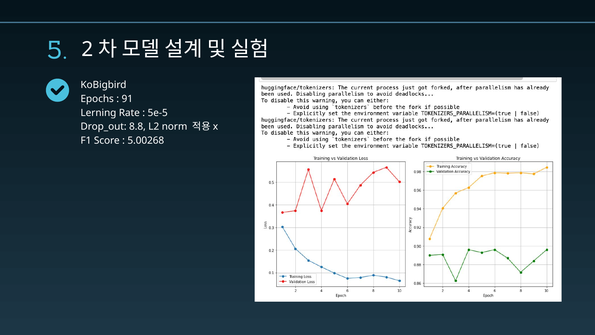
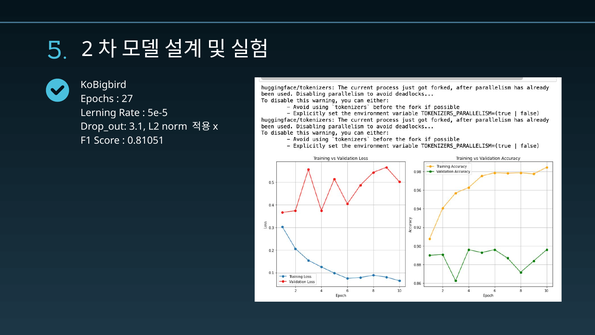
91: 91 -> 27
8.8: 8.8 -> 3.1
5.00268: 5.00268 -> 0.81051
